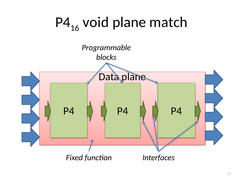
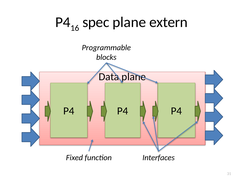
void: void -> spec
match: match -> extern
